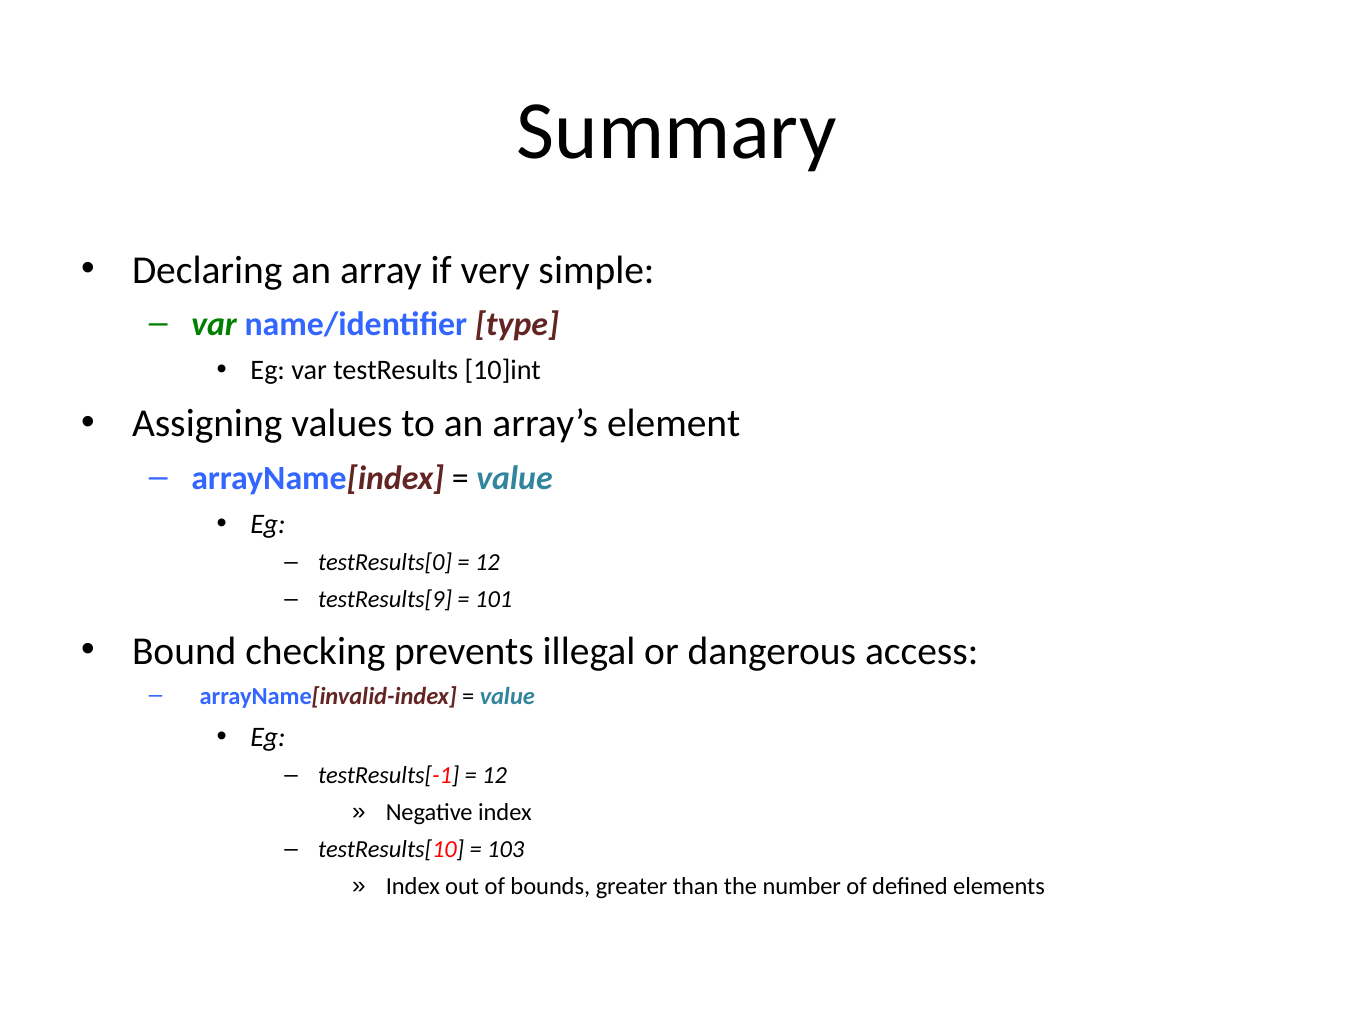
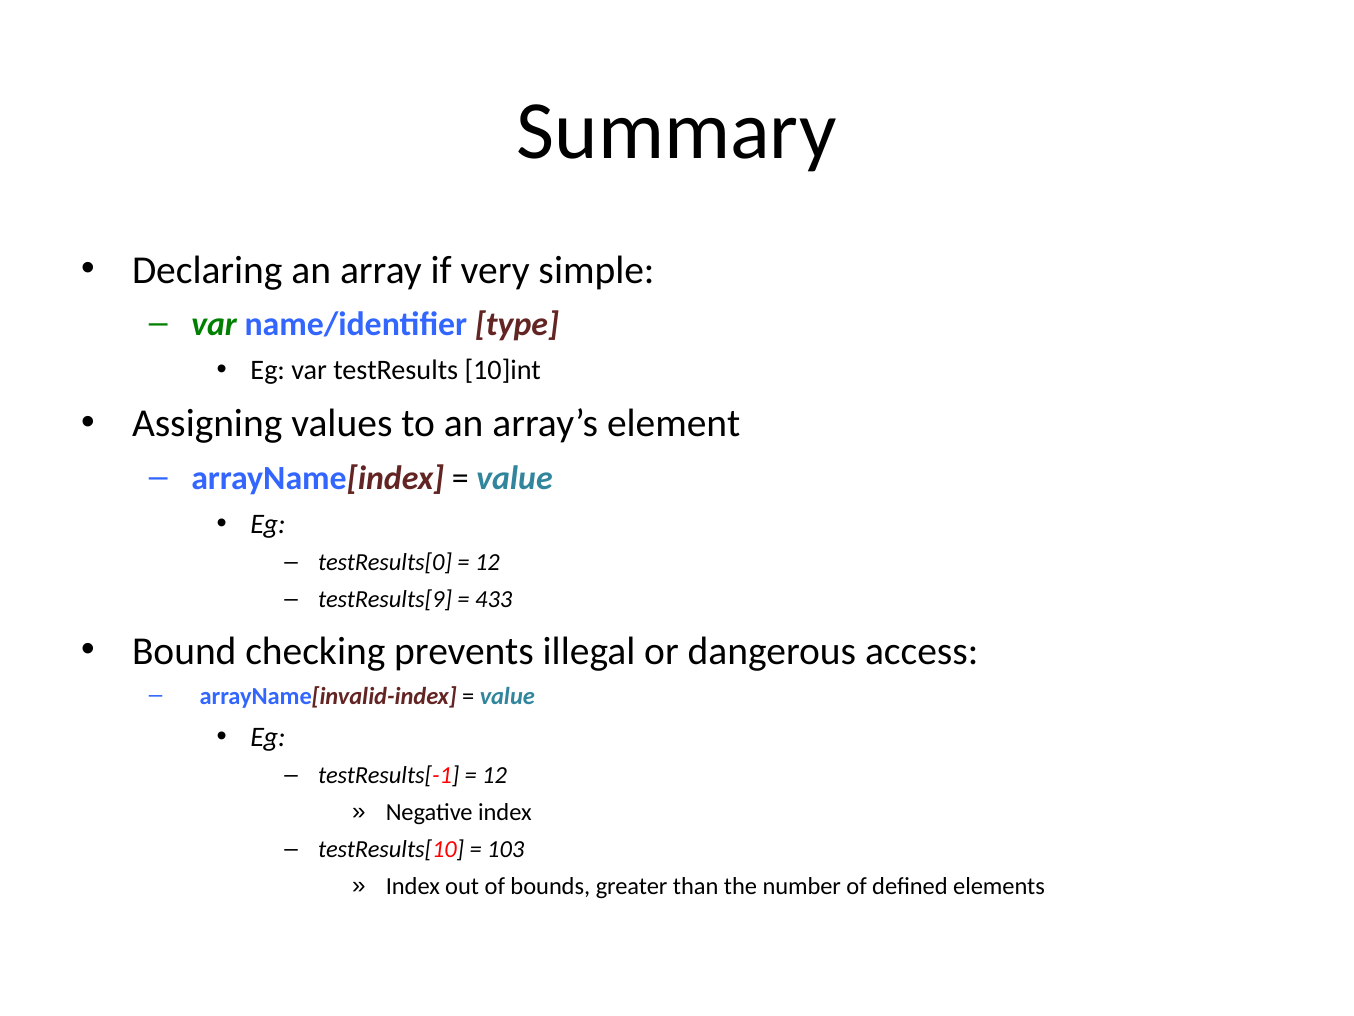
101: 101 -> 433
